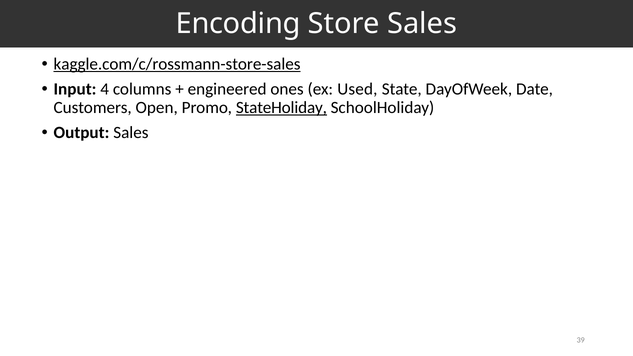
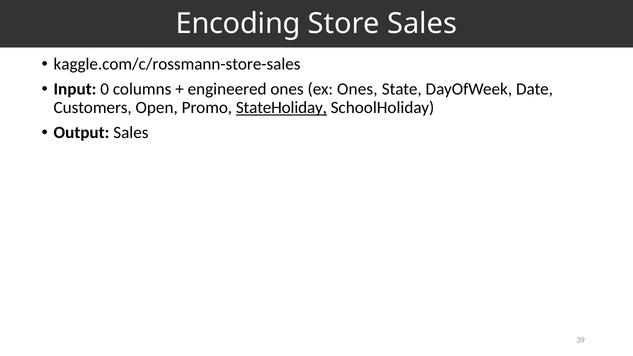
kaggle.com/c/rossmann-store-sales underline: present -> none
4: 4 -> 0
ex Used: Used -> Ones
